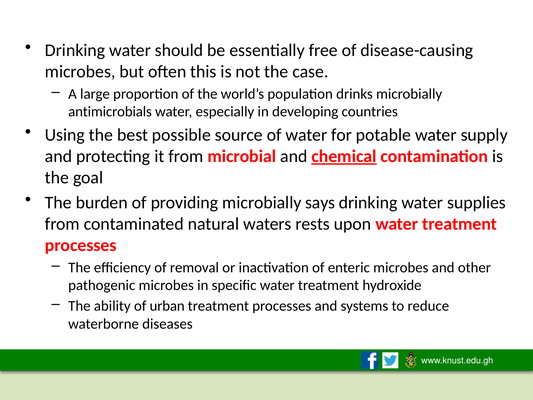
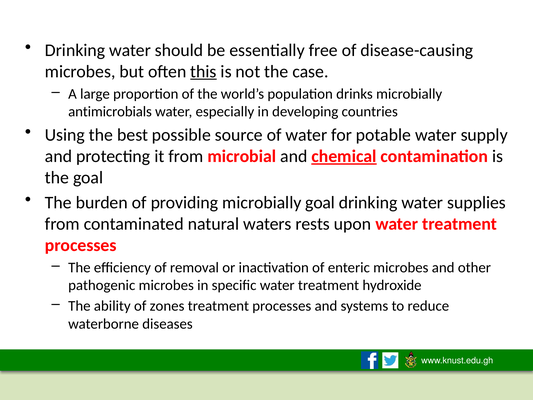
this underline: none -> present
microbially says: says -> goal
urban: urban -> zones
